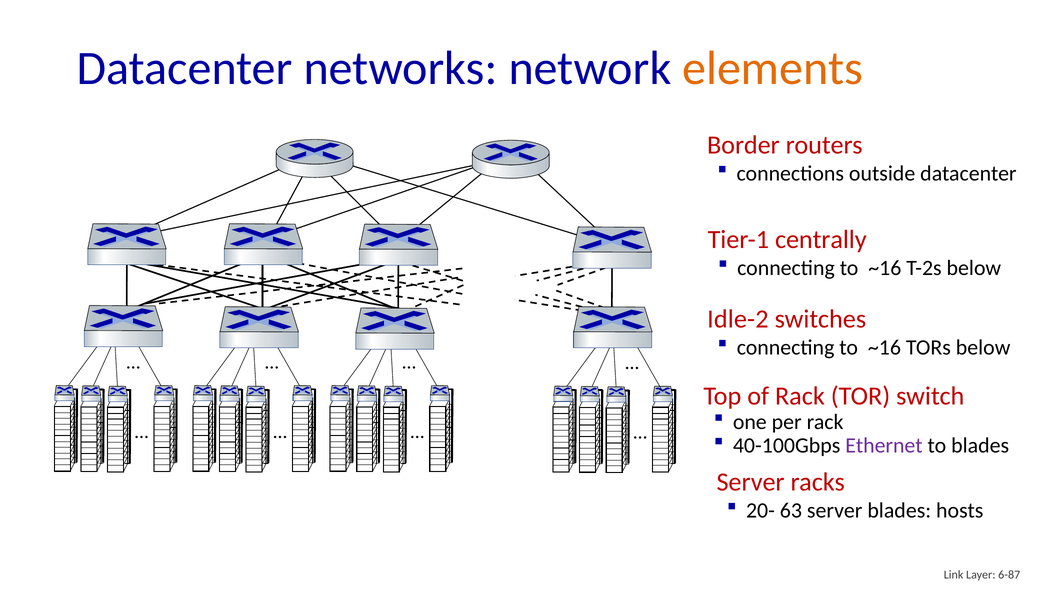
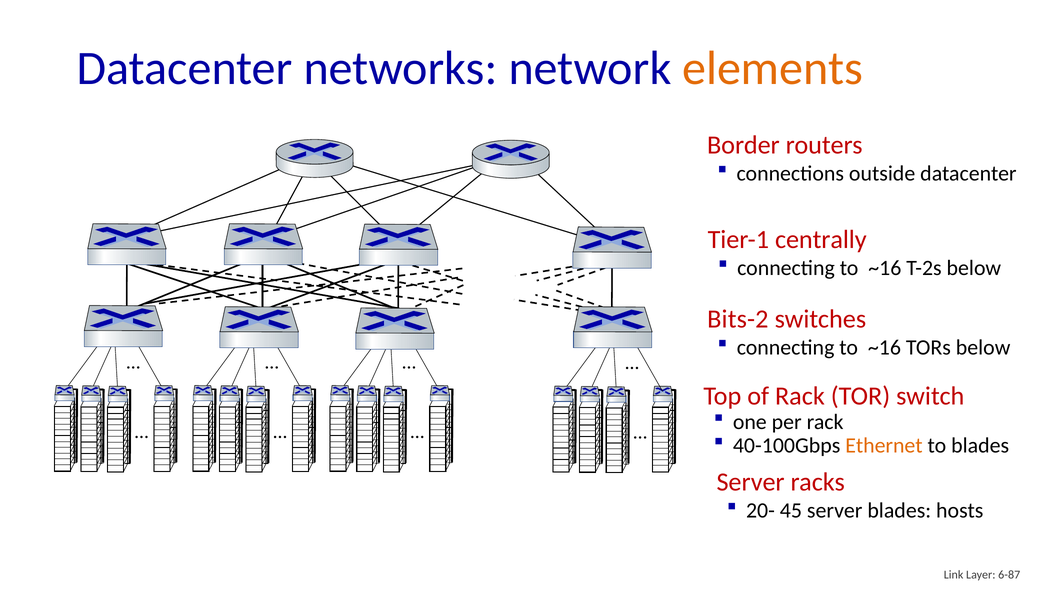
Idle-2: Idle-2 -> Bits-2
Ethernet colour: purple -> orange
63: 63 -> 45
